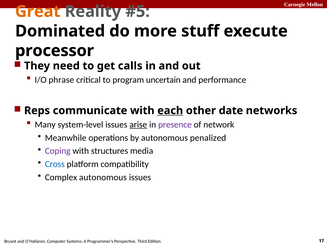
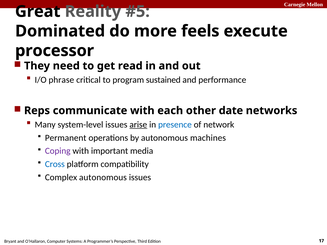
Great colour: orange -> black
stuff: stuff -> feels
calls: calls -> read
uncertain: uncertain -> sustained
each underline: present -> none
presence colour: purple -> blue
Meanwhile: Meanwhile -> Permanent
penalized: penalized -> machines
structures: structures -> important
